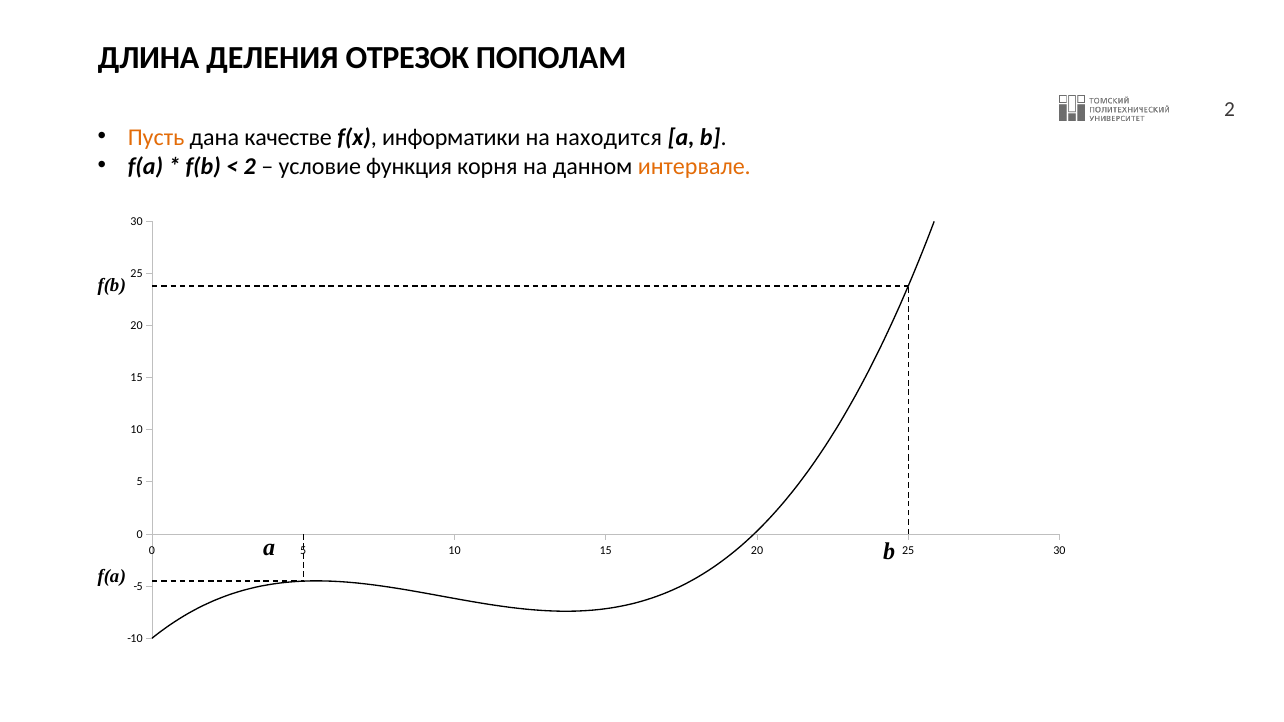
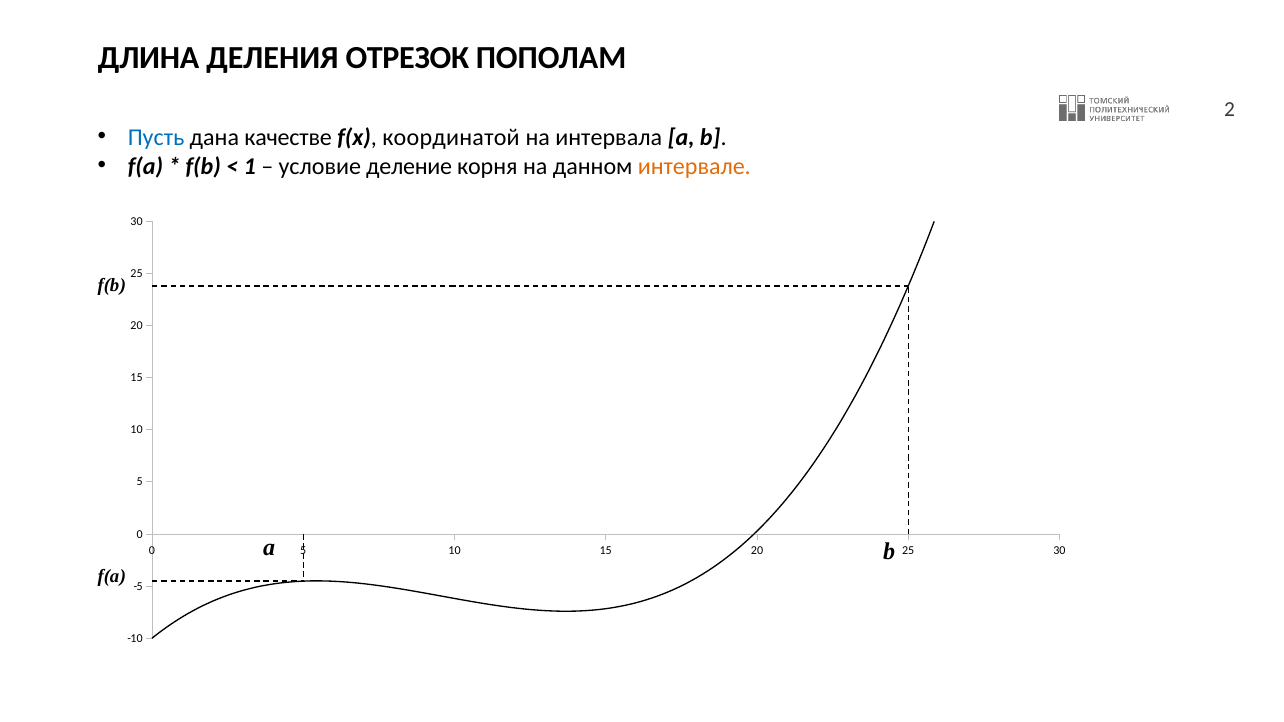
Пусть colour: orange -> blue
информатики: информатики -> координатой
находится: находится -> интервала
2: 2 -> 1
функция: функция -> деление
